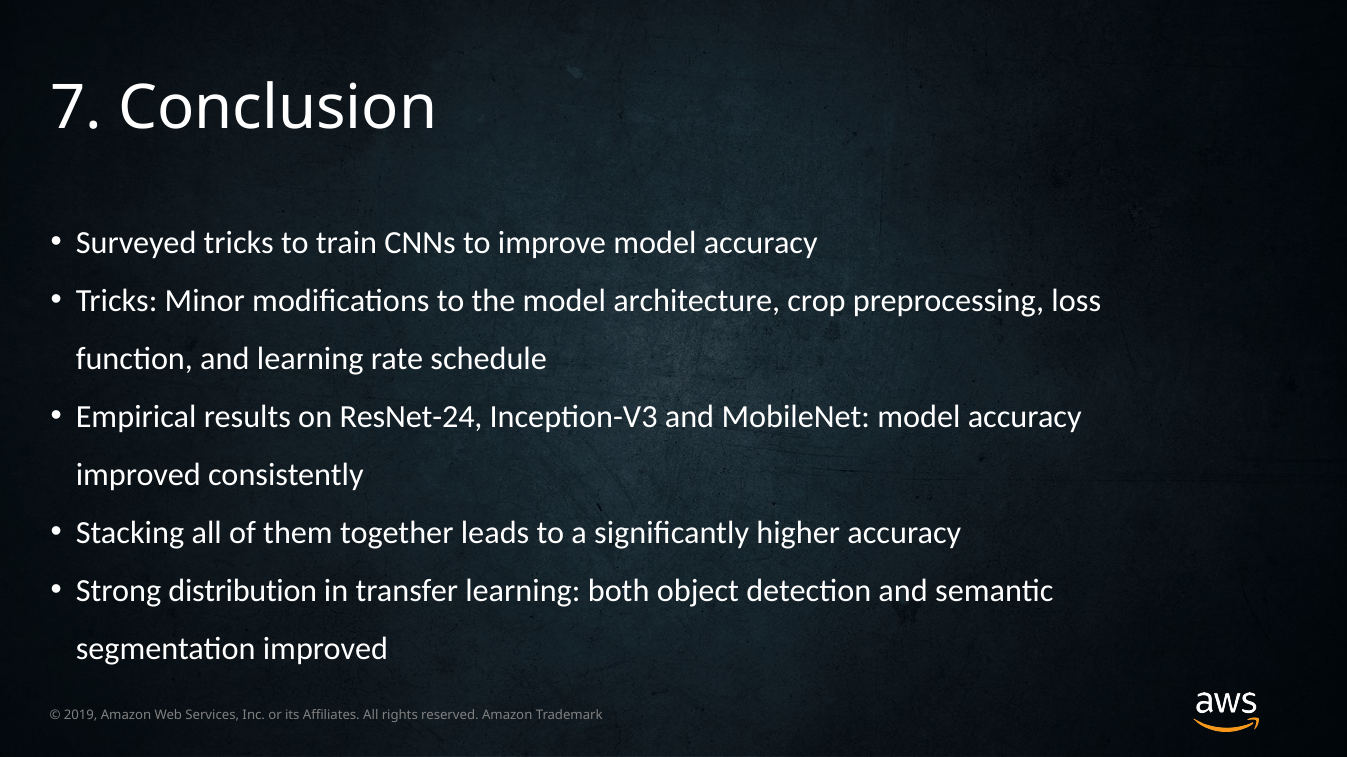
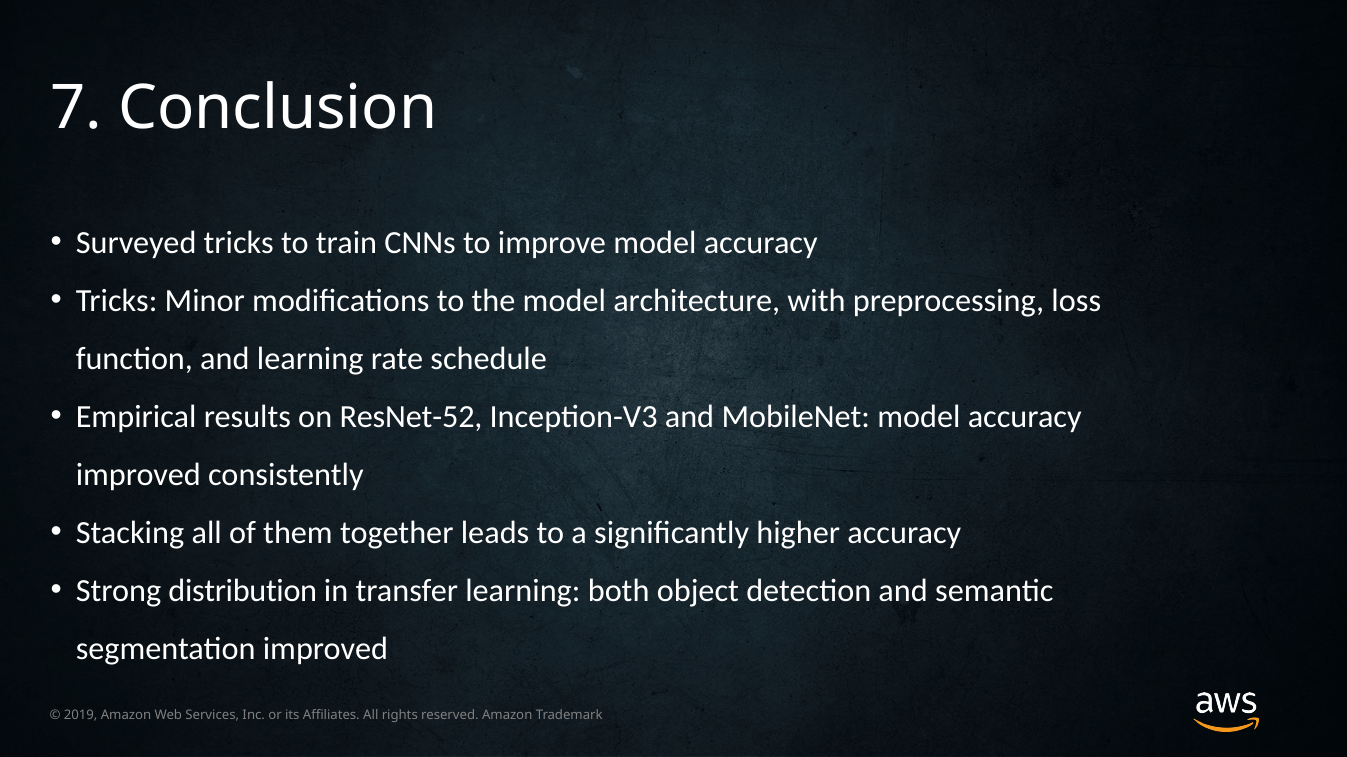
crop: crop -> with
ResNet-24: ResNet-24 -> ResNet-52
